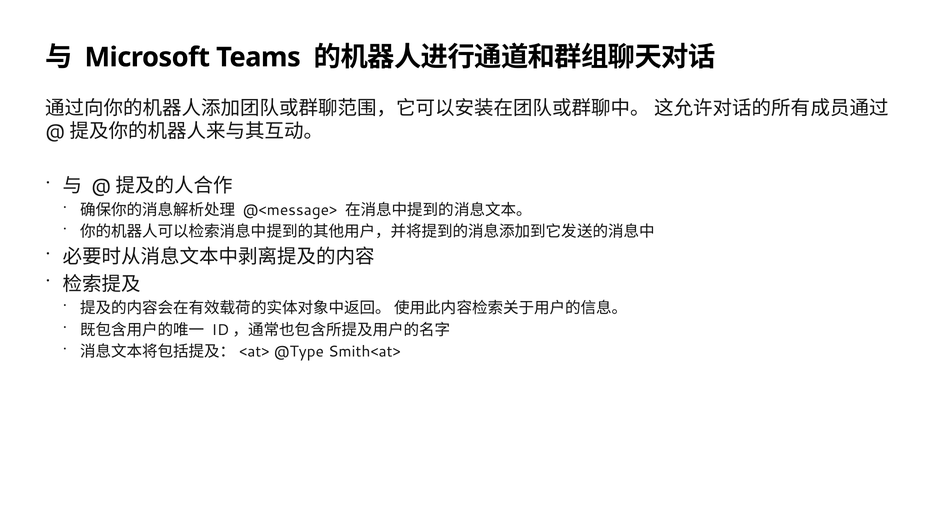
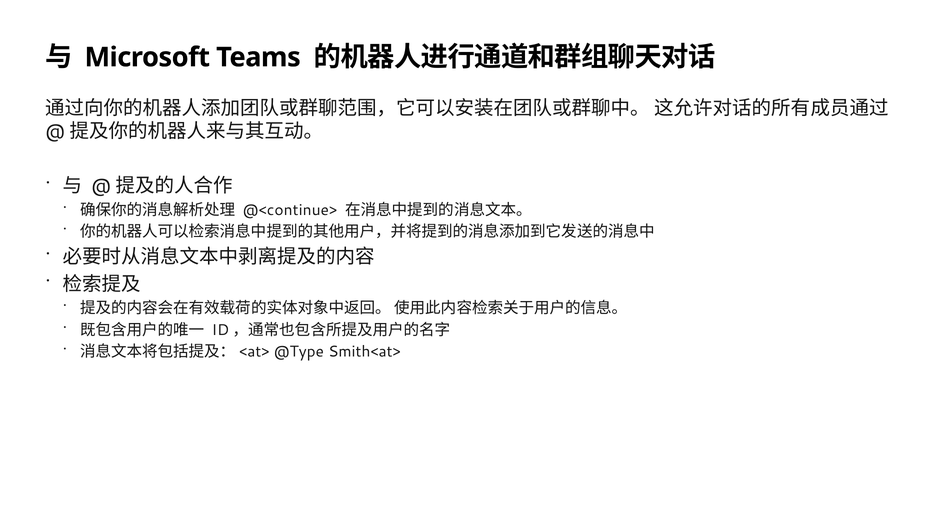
@<message>: @<message> -> @<continue>
